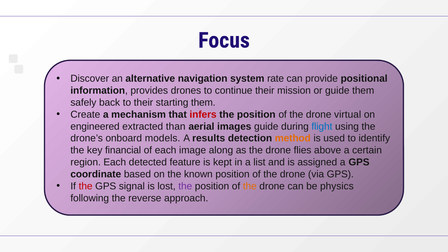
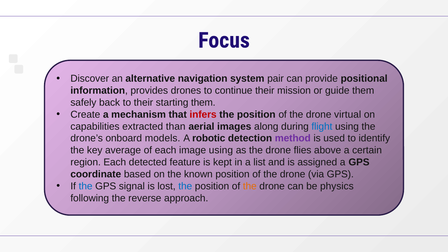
rate: rate -> pair
engineered: engineered -> capabilities
images guide: guide -> along
results: results -> robotic
method colour: orange -> purple
financial: financial -> average
image along: along -> using
the at (86, 186) colour: red -> blue
the at (185, 186) colour: purple -> blue
